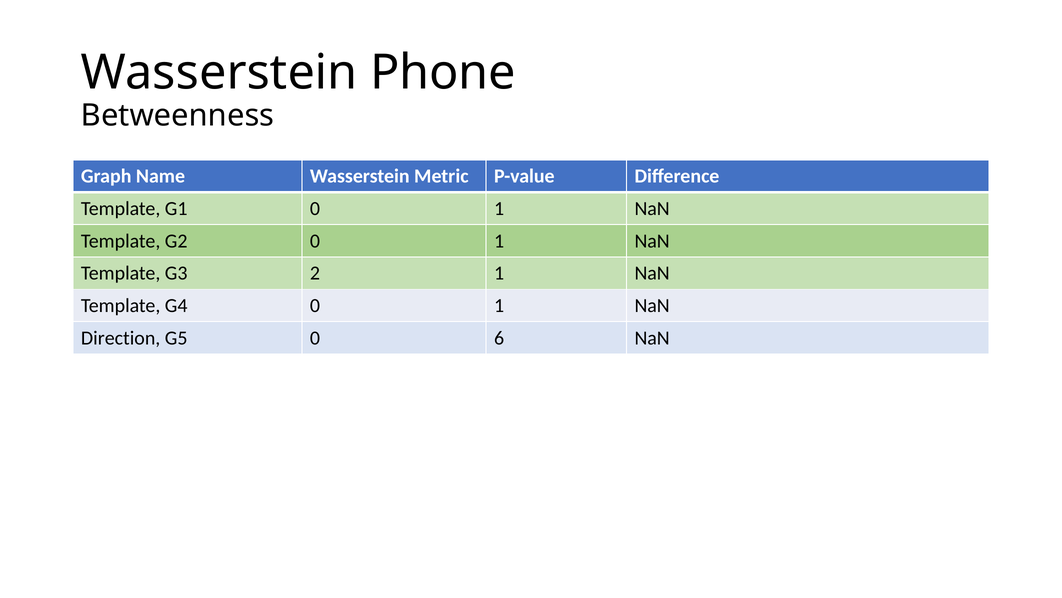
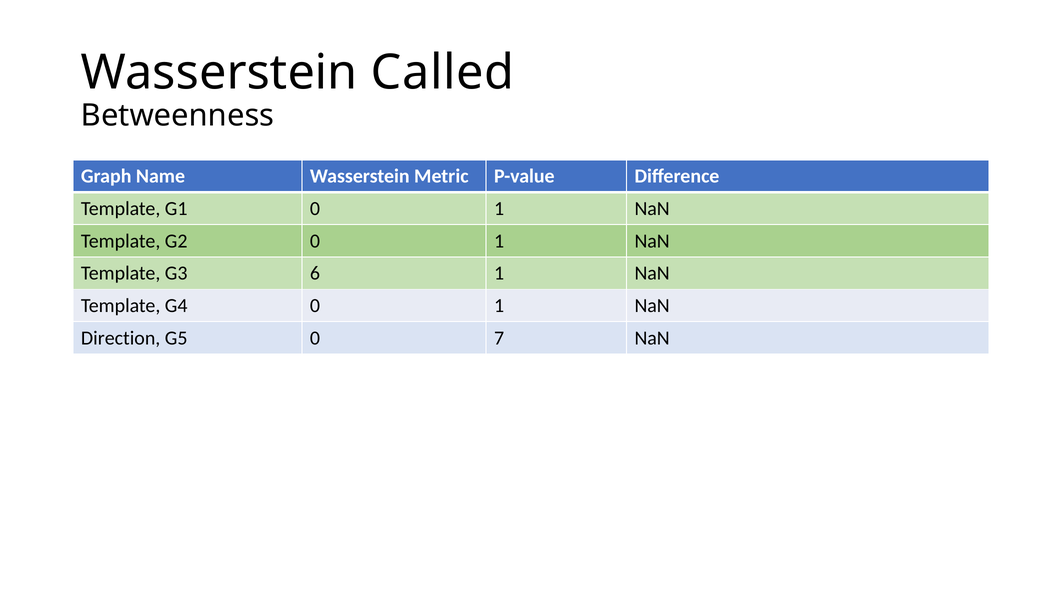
Phone: Phone -> Called
2: 2 -> 6
6: 6 -> 7
